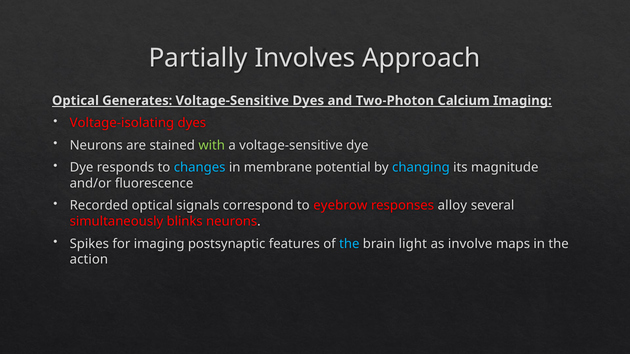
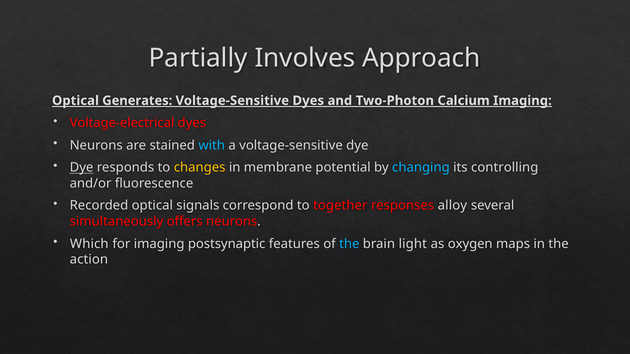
Voltage-isolating: Voltage-isolating -> Voltage-electrical
with colour: light green -> light blue
Dye at (82, 168) underline: none -> present
changes colour: light blue -> yellow
magnitude: magnitude -> controlling
eyebrow: eyebrow -> together
blinks: blinks -> offers
Spikes: Spikes -> Which
involve: involve -> oxygen
